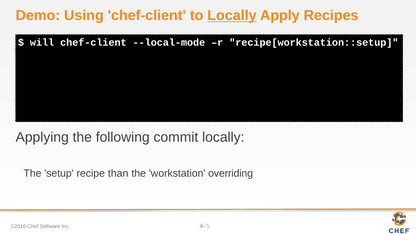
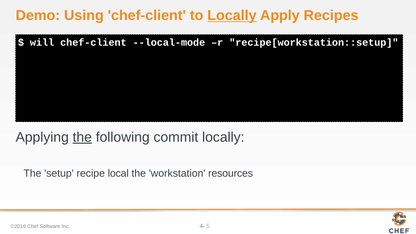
the at (82, 137) underline: none -> present
than: than -> local
overriding: overriding -> resources
